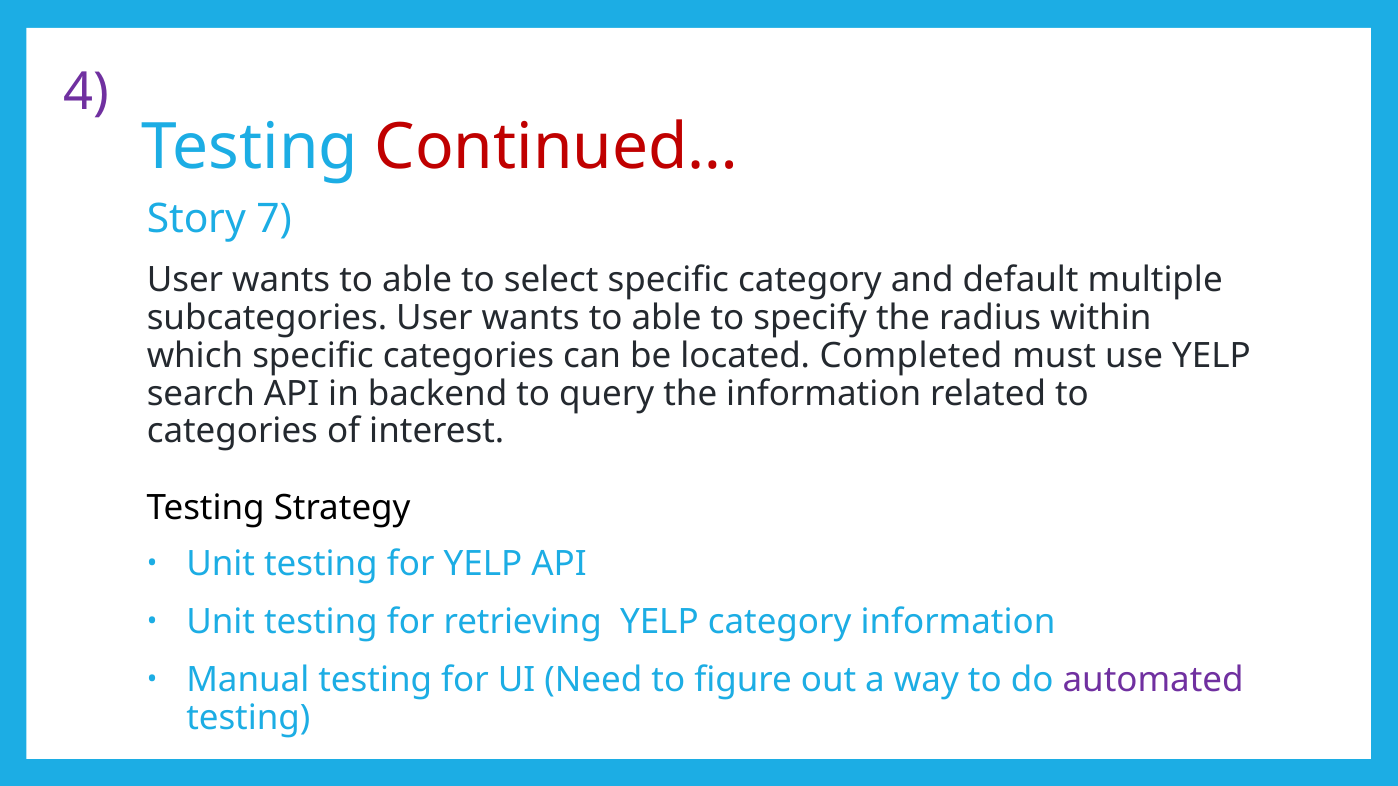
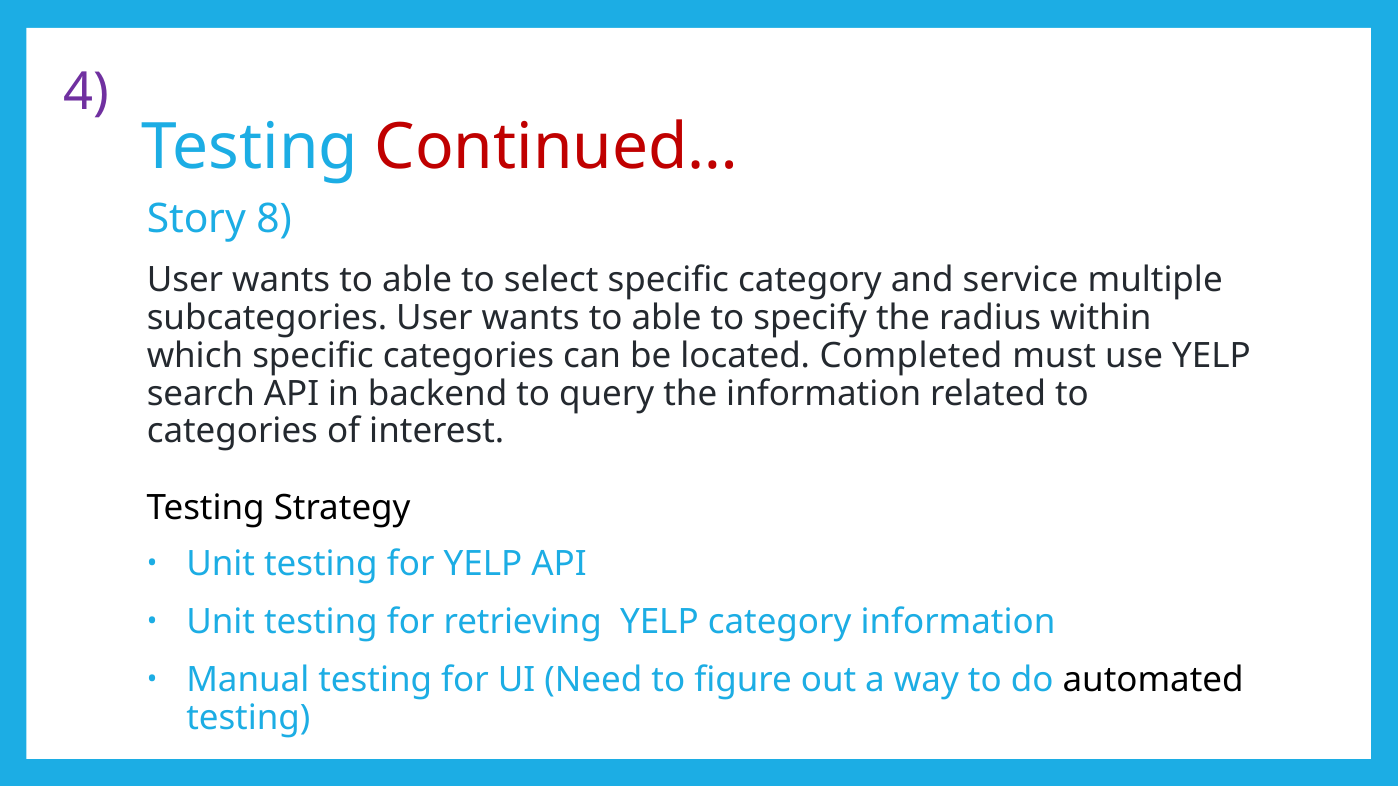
7: 7 -> 8
default: default -> service
automated colour: purple -> black
